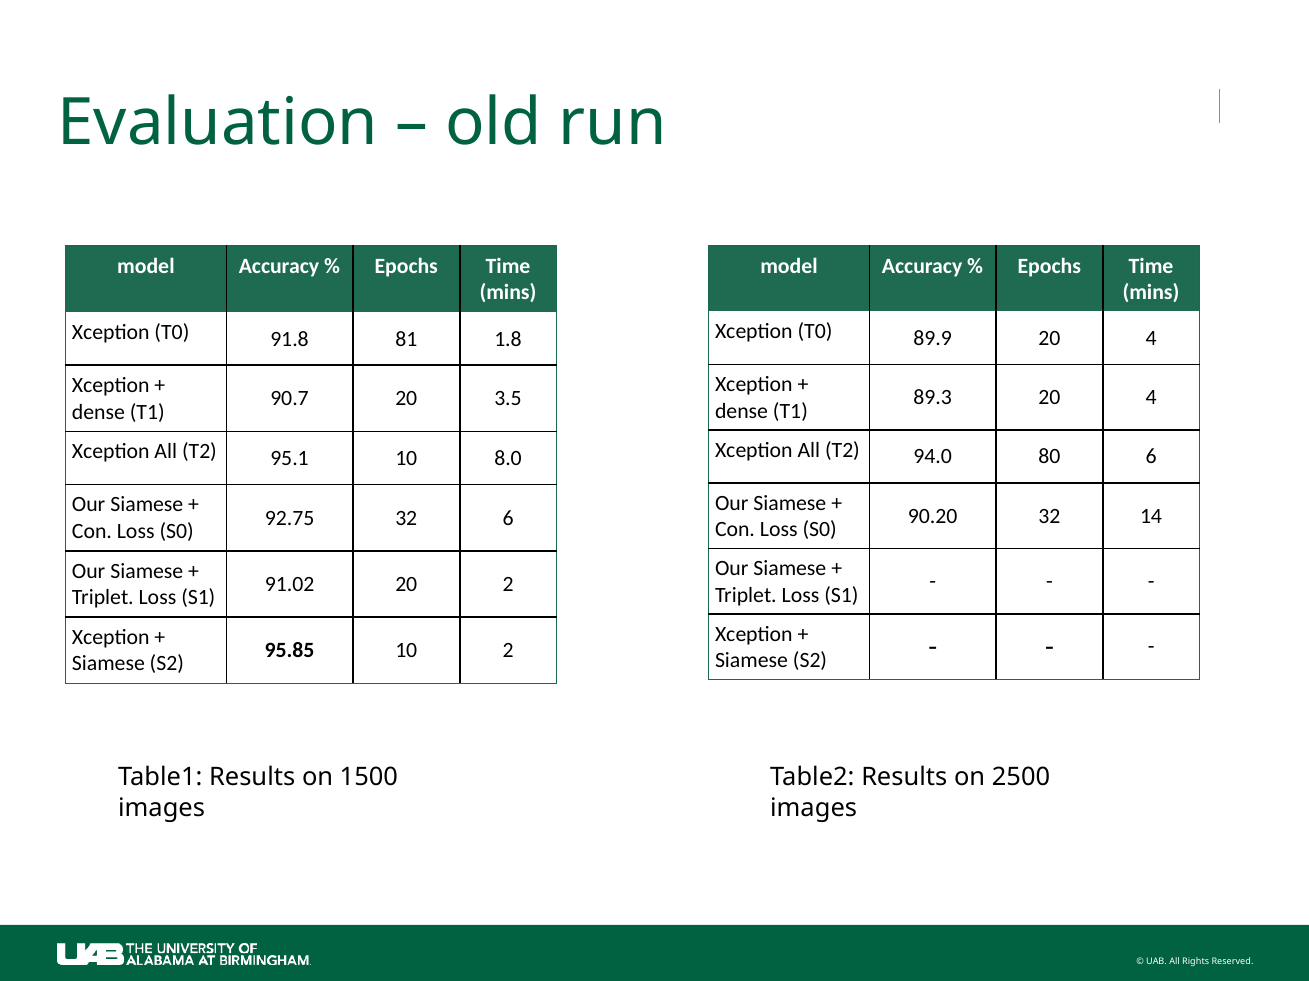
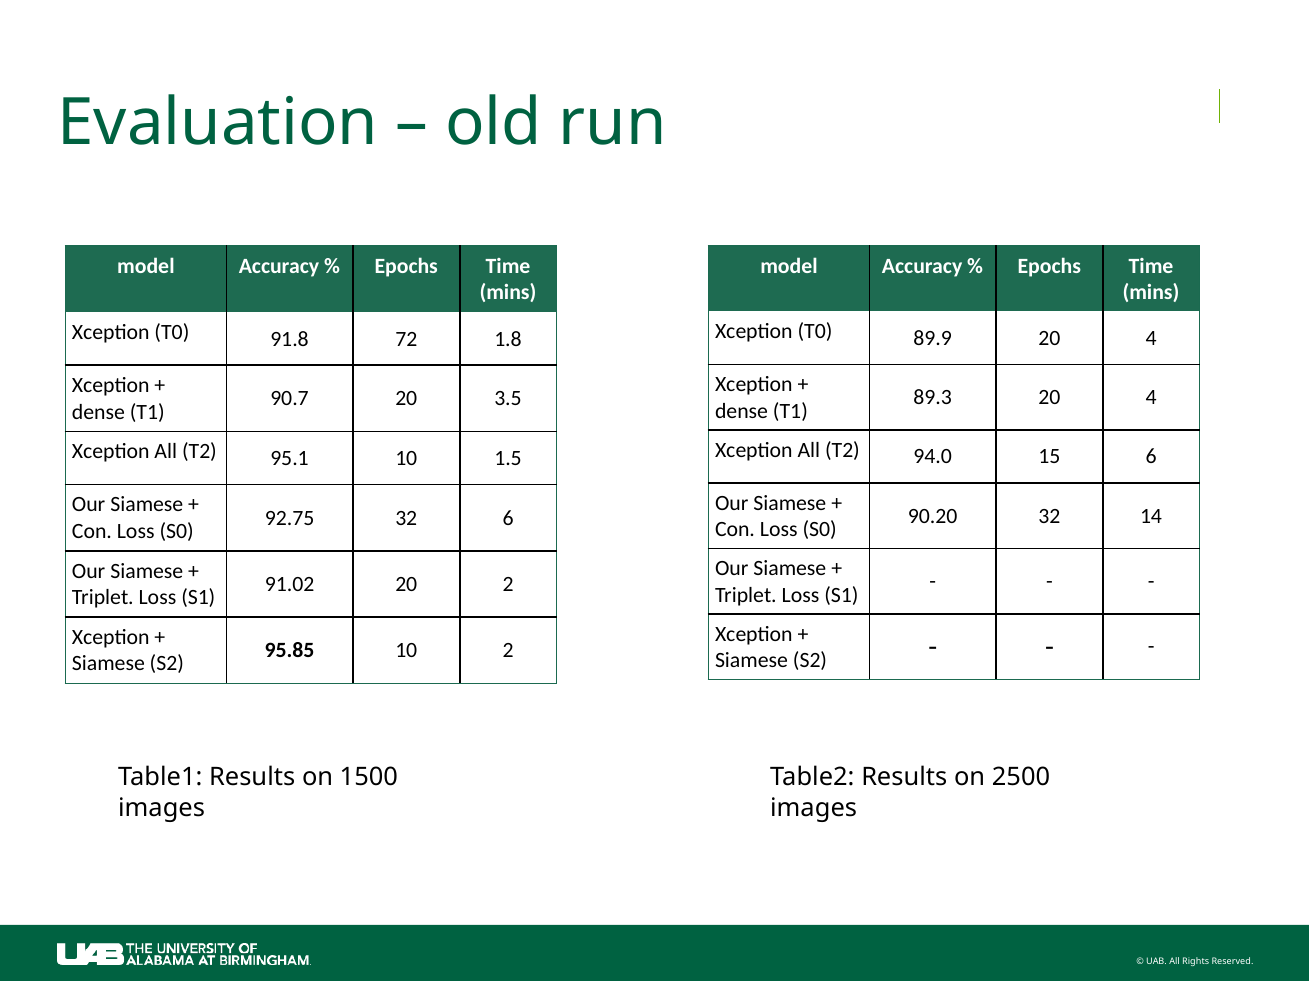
81: 81 -> 72
80: 80 -> 15
8.0: 8.0 -> 1.5
